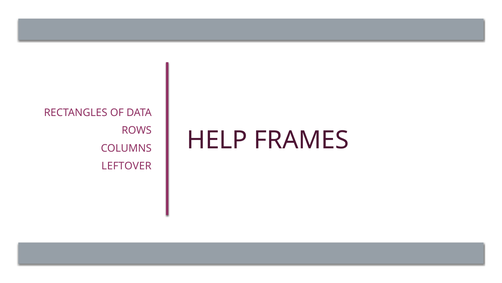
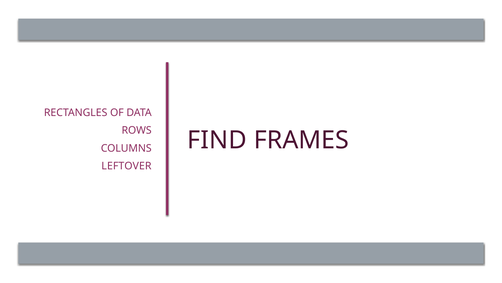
HELP: HELP -> FIND
